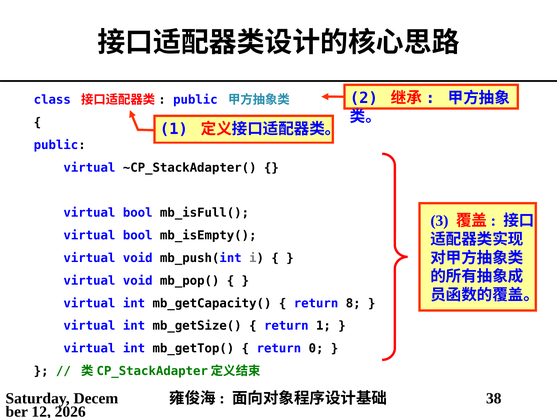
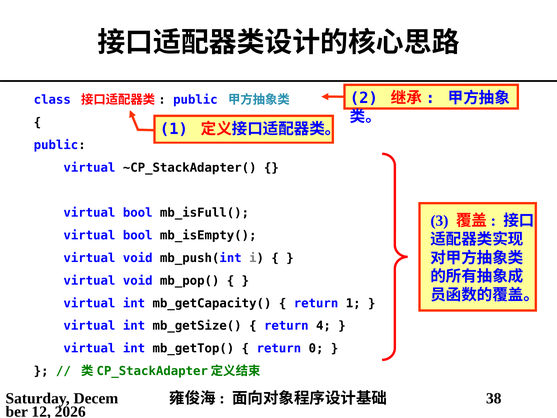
return 8: 8 -> 1
return 1: 1 -> 4
